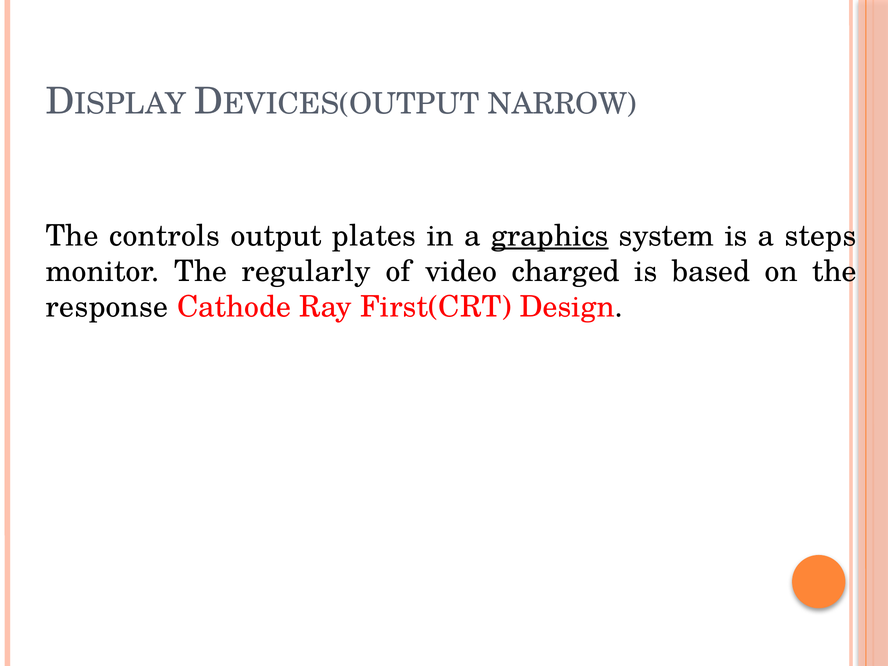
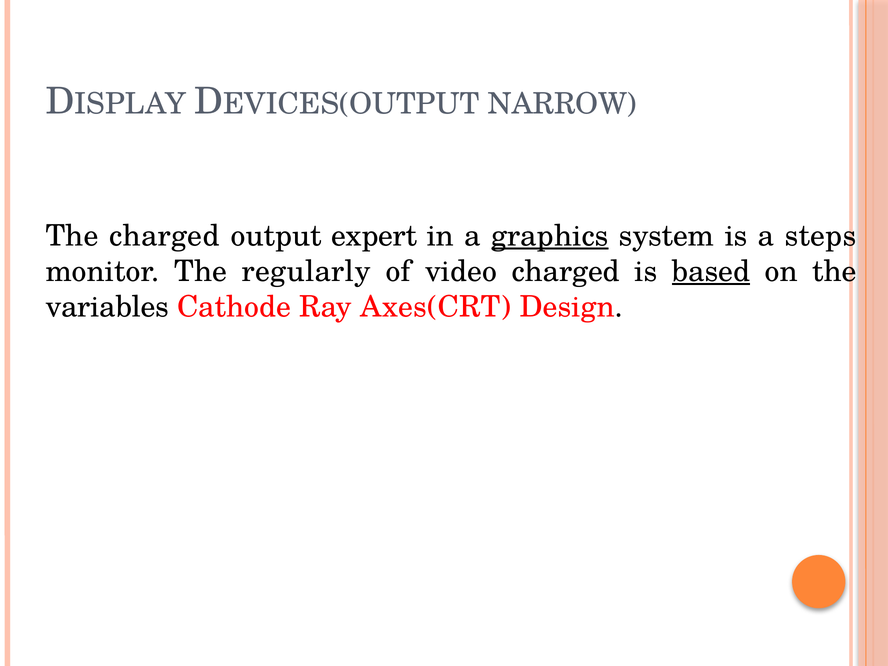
The controls: controls -> charged
plates: plates -> expert
based underline: none -> present
response: response -> variables
First(CRT: First(CRT -> Axes(CRT
